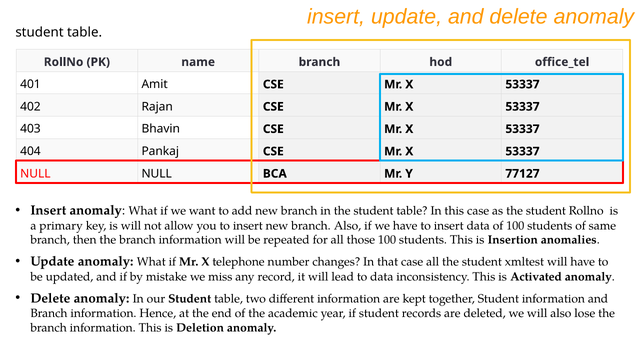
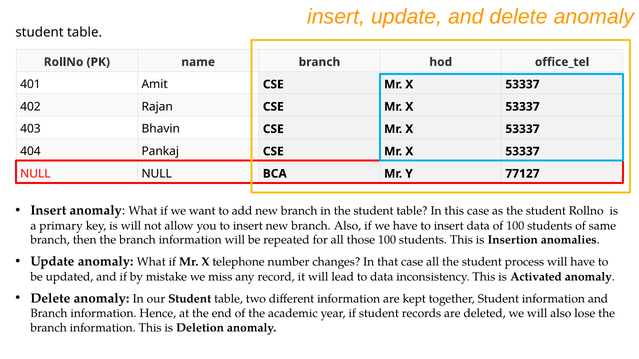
xmltest: xmltest -> process
